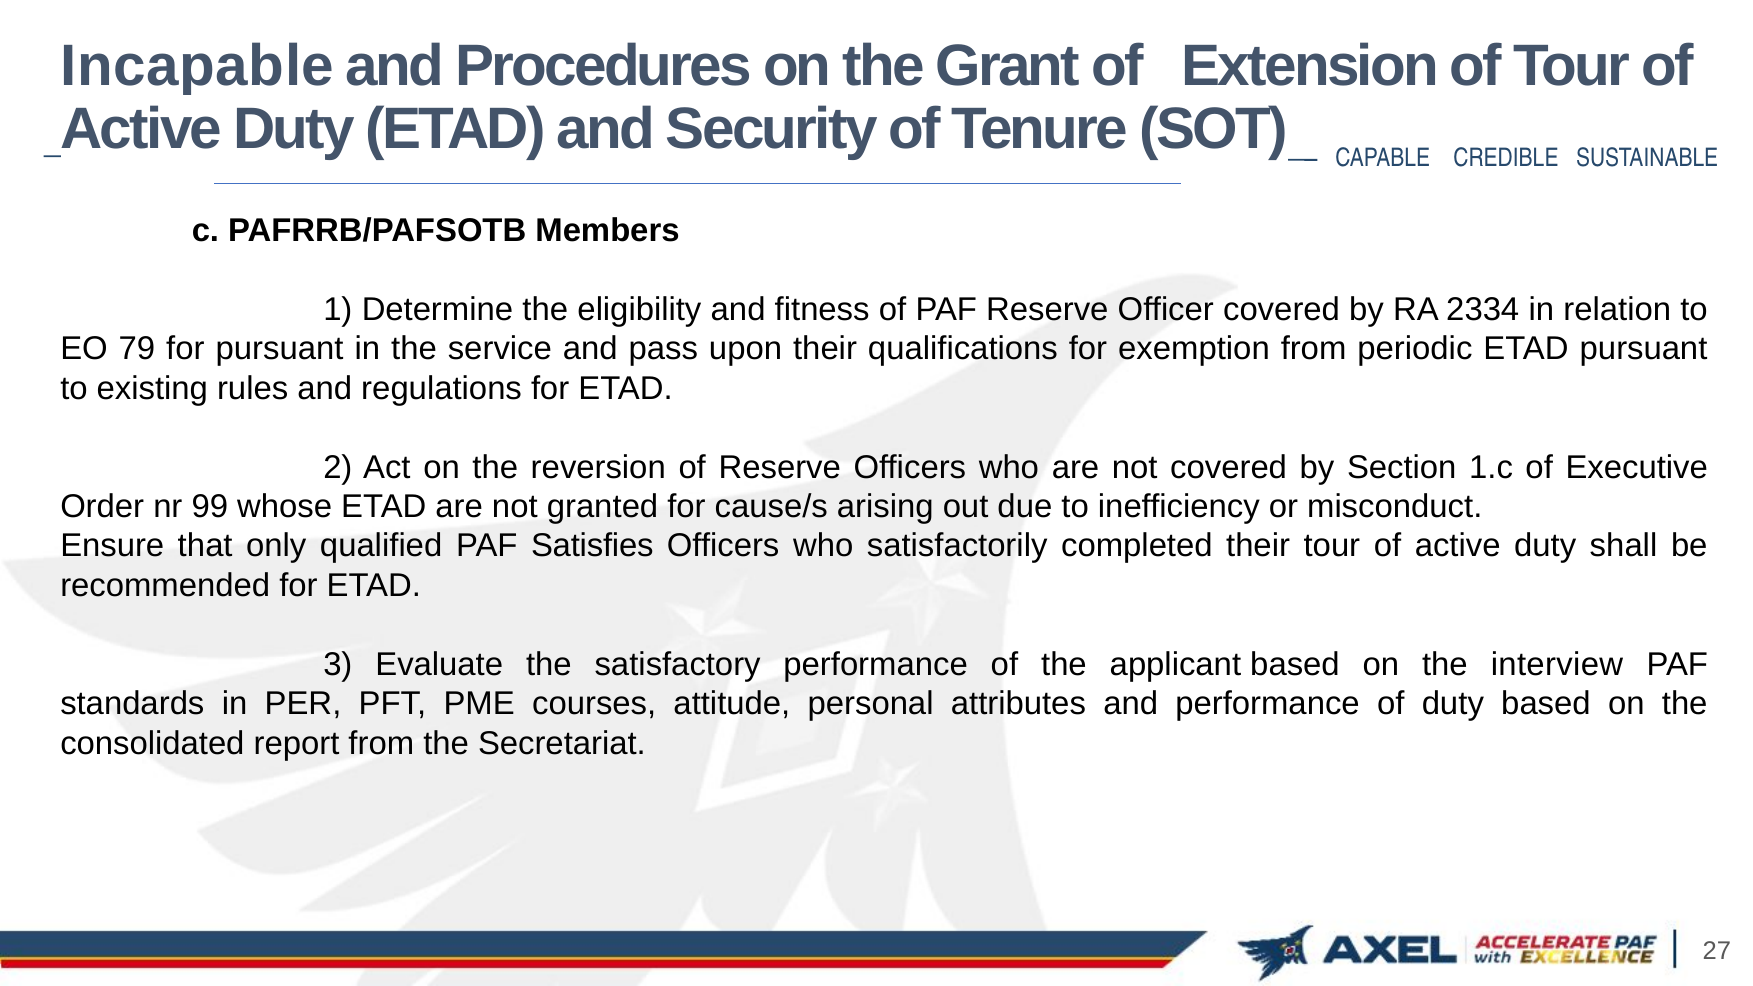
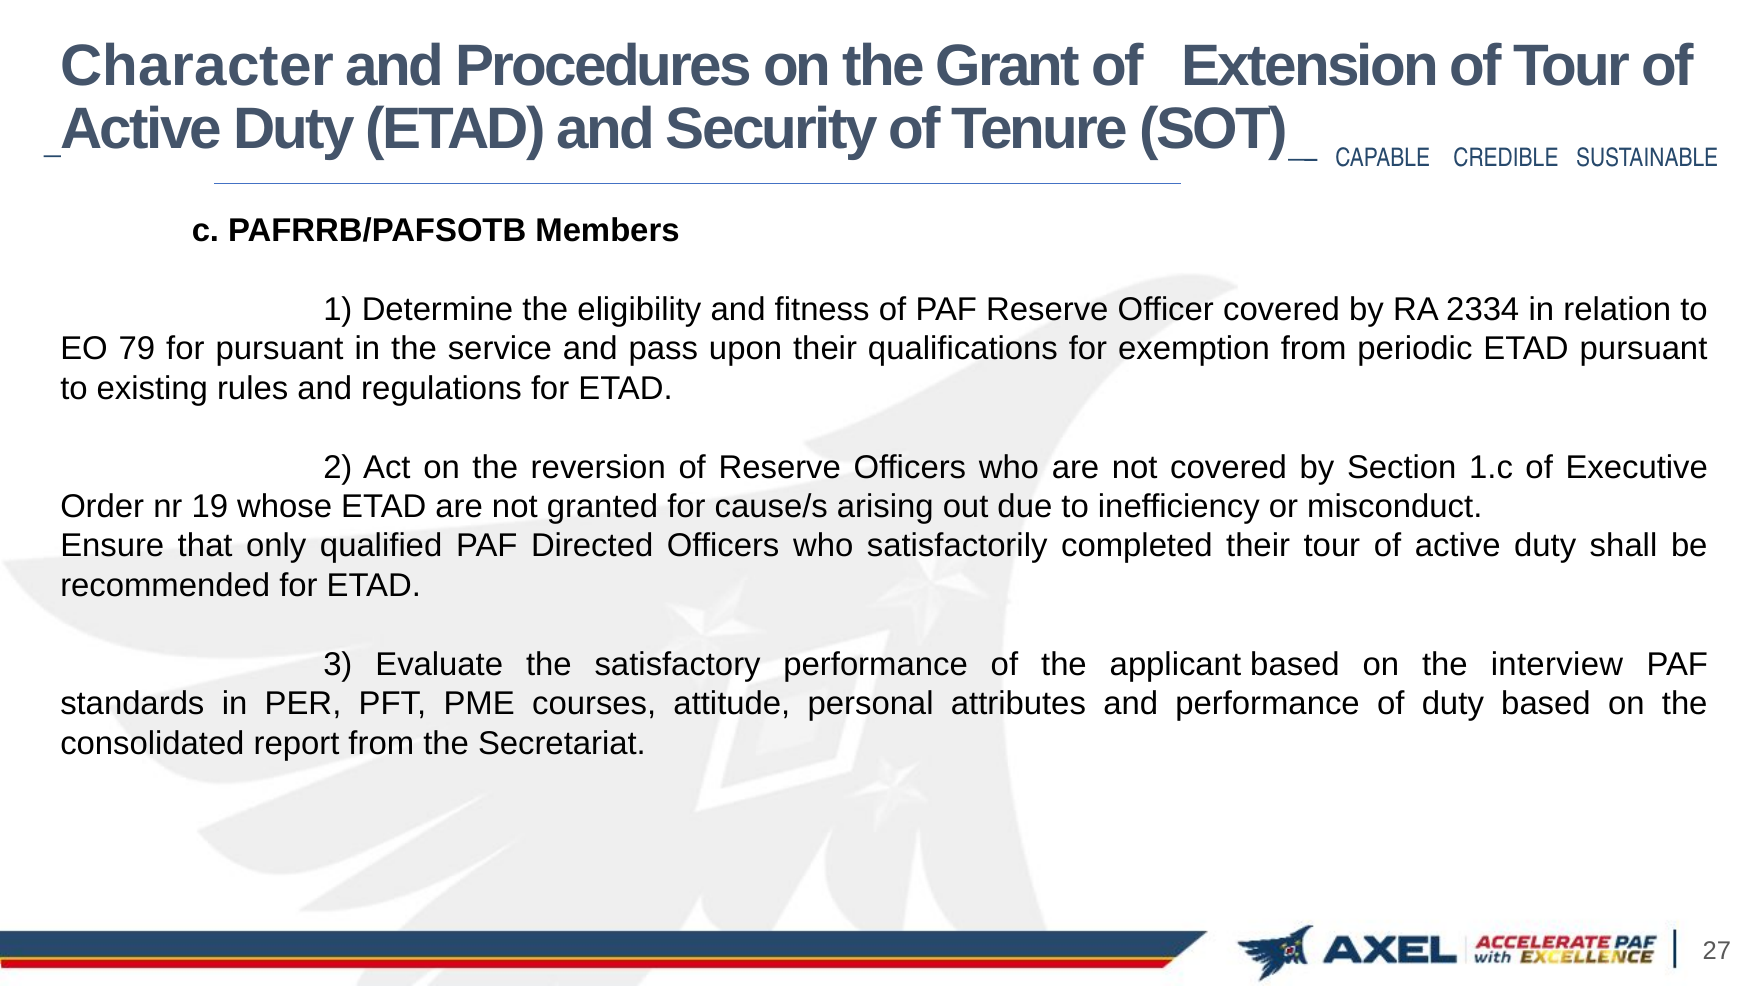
Incapable: Incapable -> Character
99: 99 -> 19
Satisfies: Satisfies -> Directed
